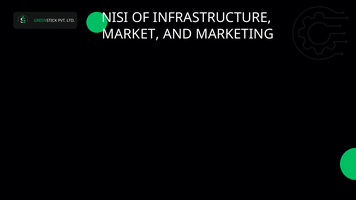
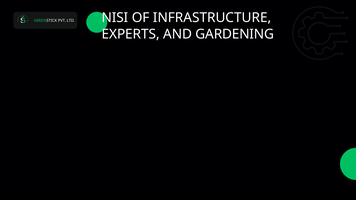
MARKET: MARKET -> EXPERTS
MARKETING: MARKETING -> GARDENING
